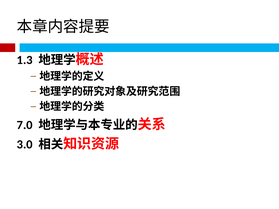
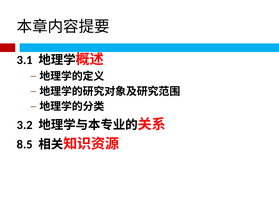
1.3: 1.3 -> 3.1
7.0: 7.0 -> 3.2
3.0: 3.0 -> 8.5
